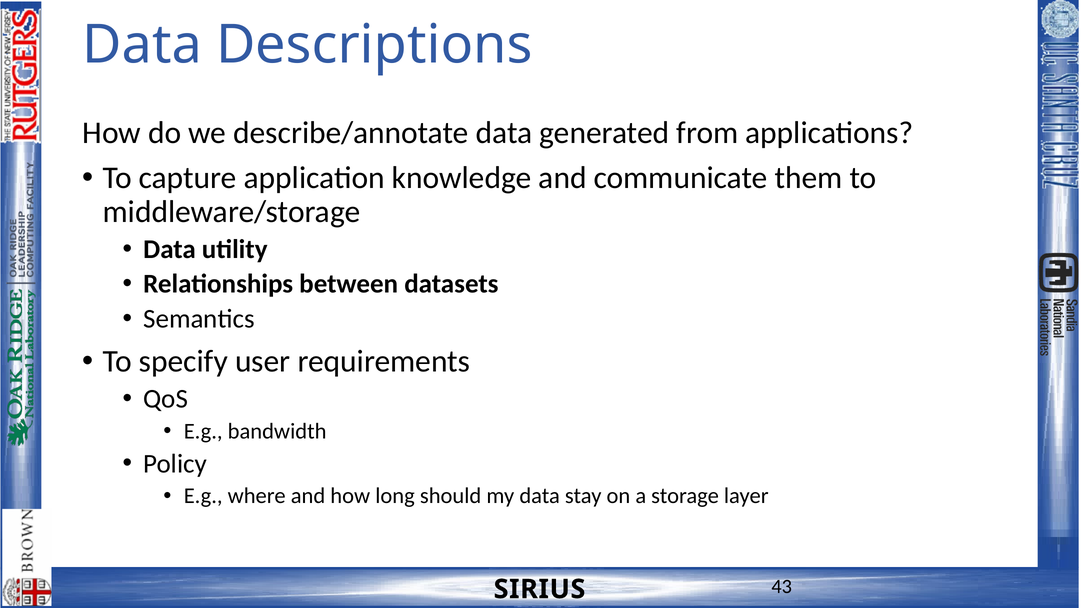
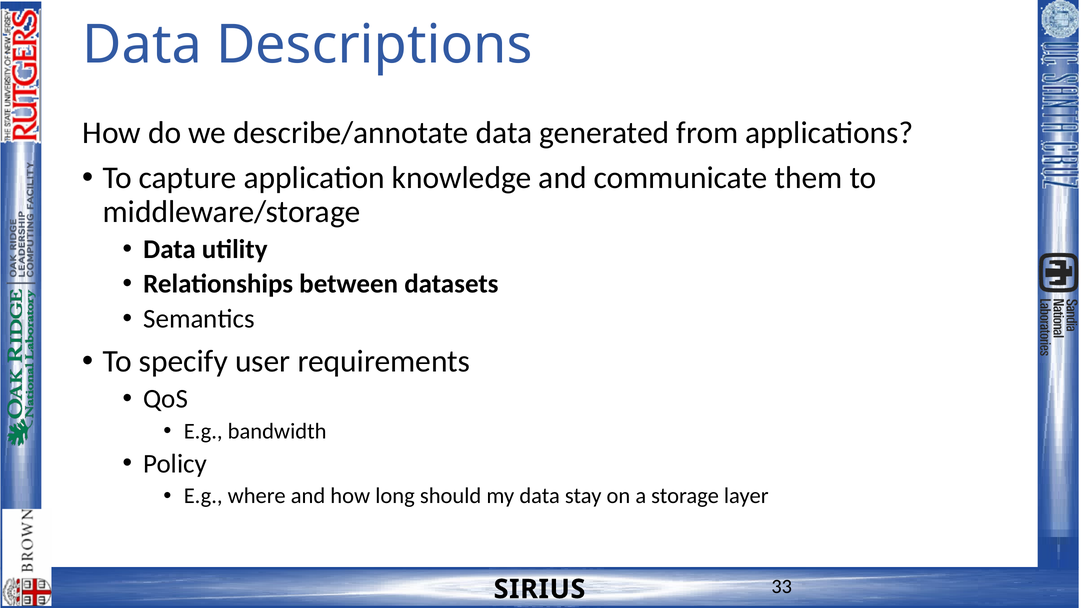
43: 43 -> 33
